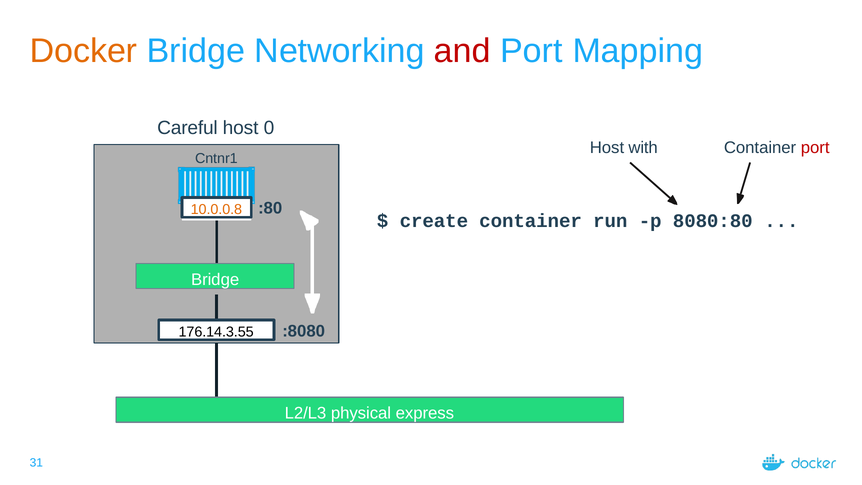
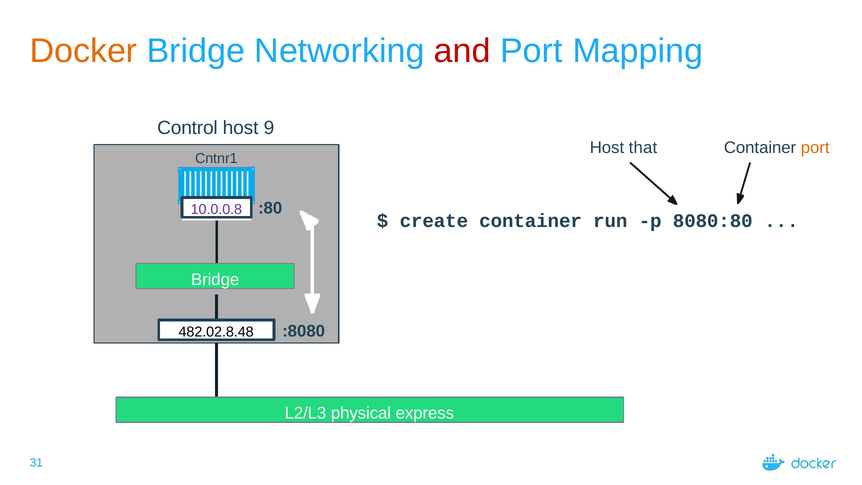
Careful: Careful -> Control
0: 0 -> 9
with: with -> that
port at (815, 148) colour: red -> orange
10.0.0.8 colour: orange -> purple
176.14.3.55: 176.14.3.55 -> 482.02.8.48
